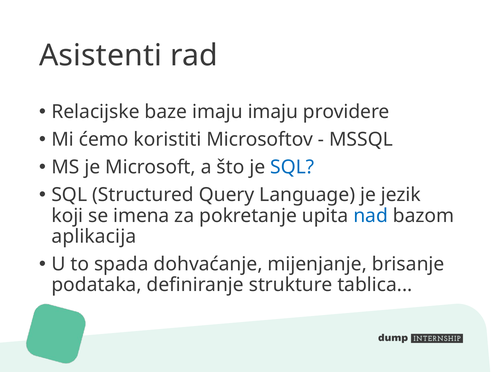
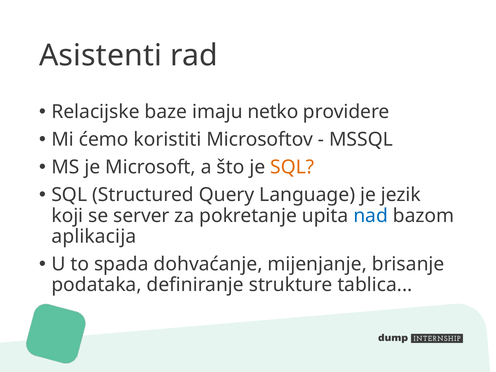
imaju imaju: imaju -> netko
SQL at (292, 167) colour: blue -> orange
imena: imena -> server
